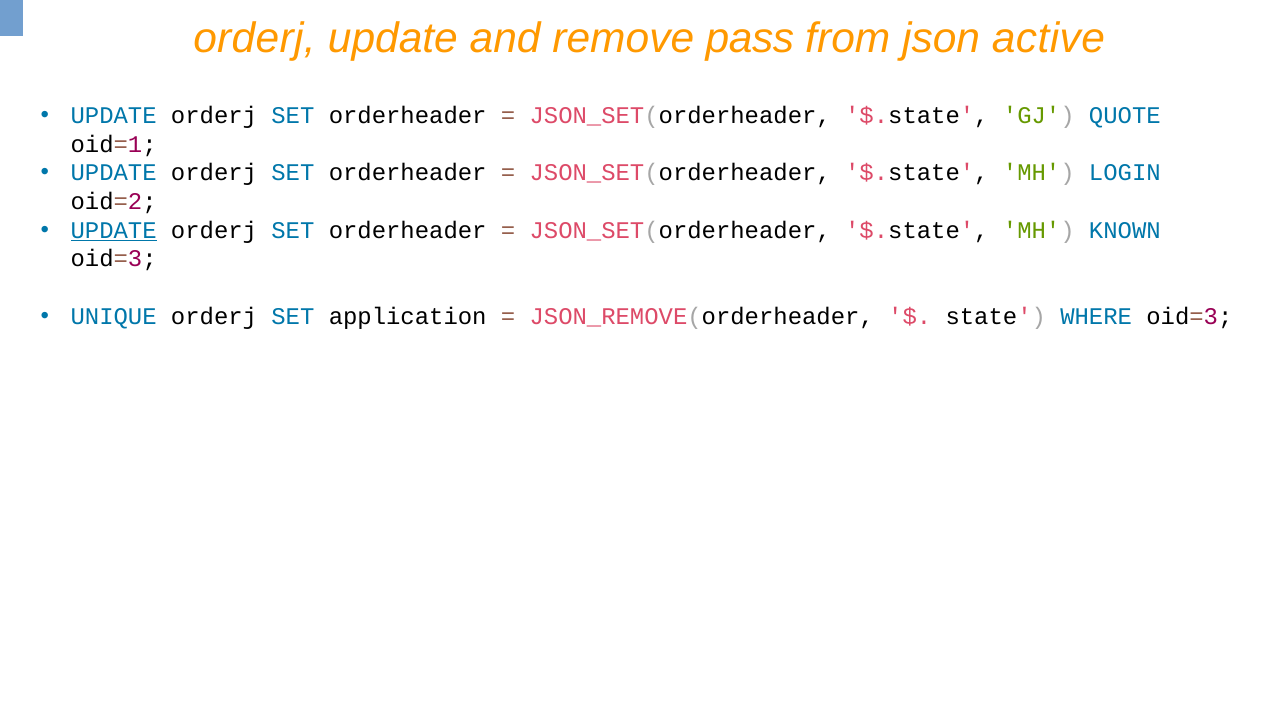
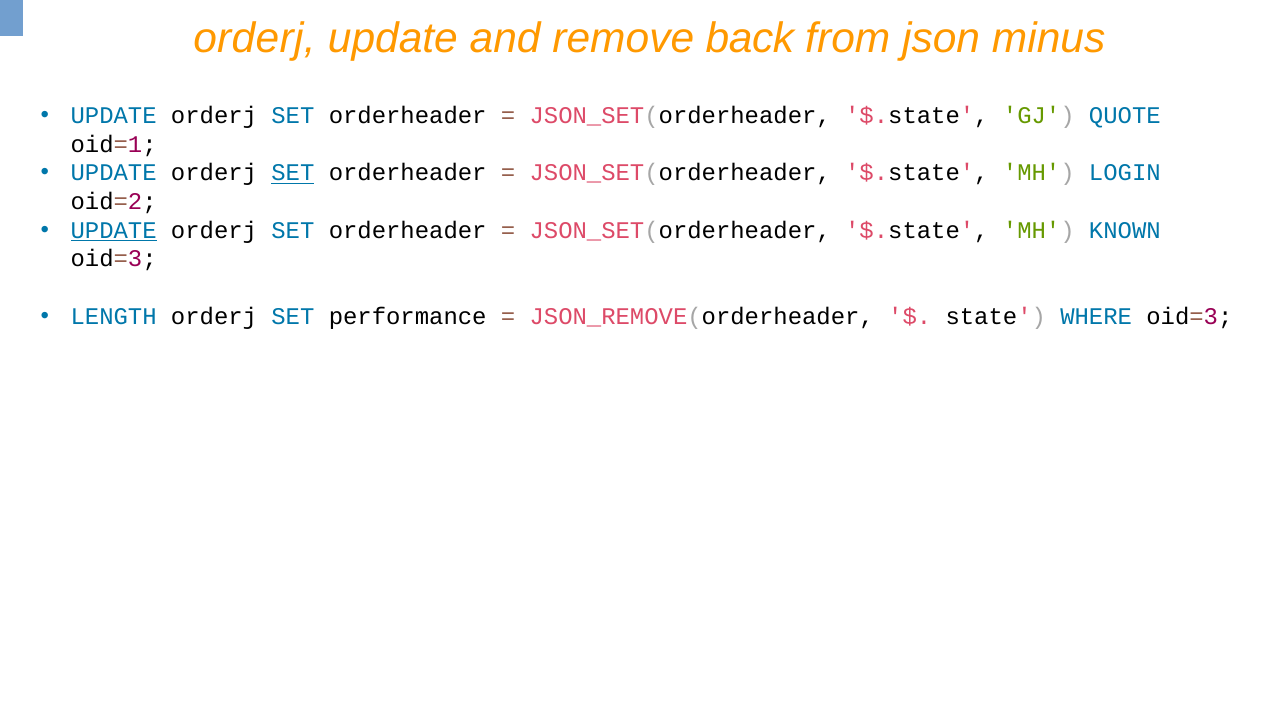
pass: pass -> back
active: active -> minus
SET at (293, 173) underline: none -> present
UNIQUE: UNIQUE -> LENGTH
application: application -> performance
